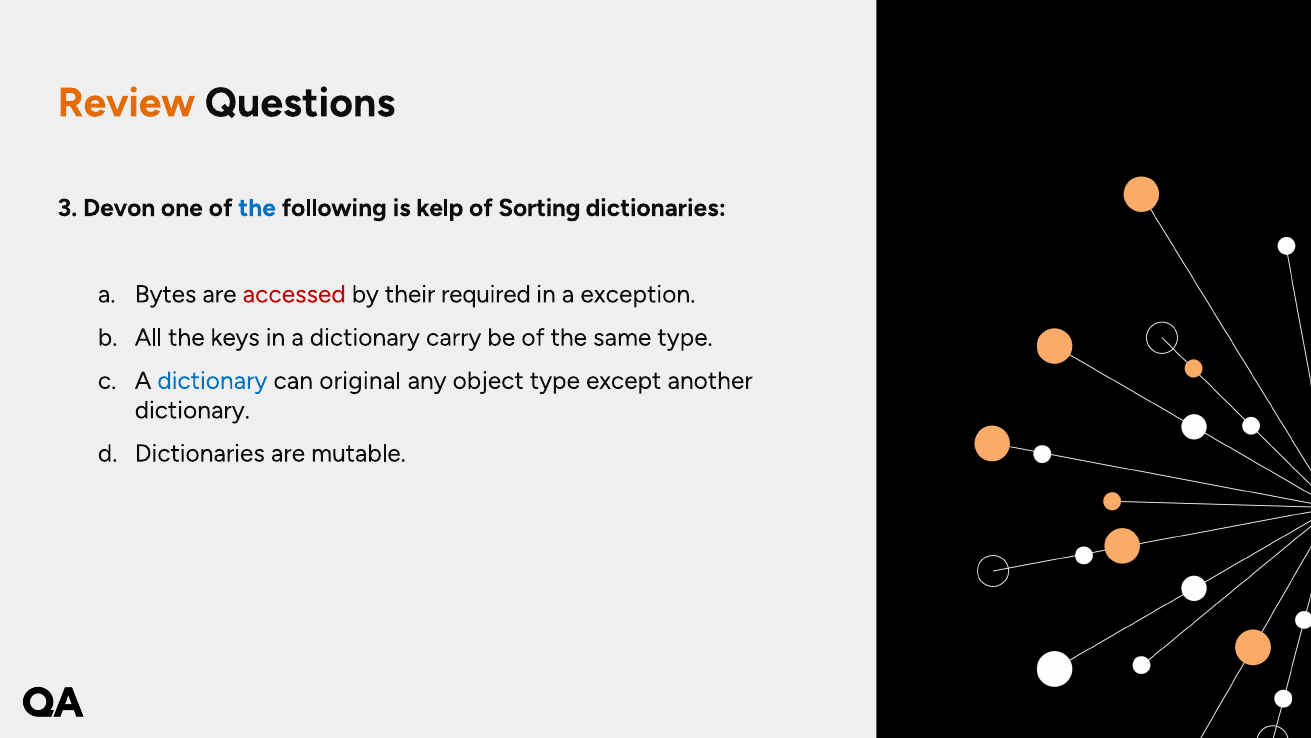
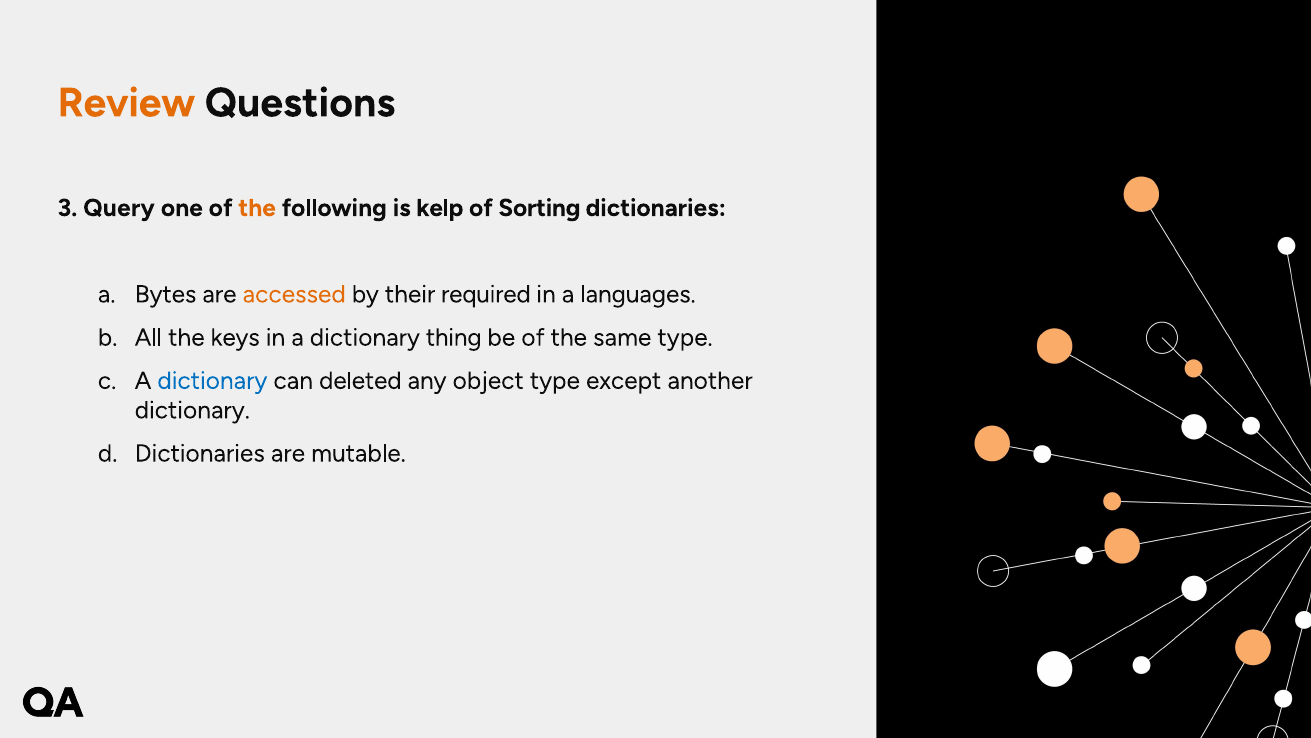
Devon: Devon -> Query
the at (257, 208) colour: blue -> orange
accessed colour: red -> orange
exception: exception -> languages
carry: carry -> thing
original: original -> deleted
